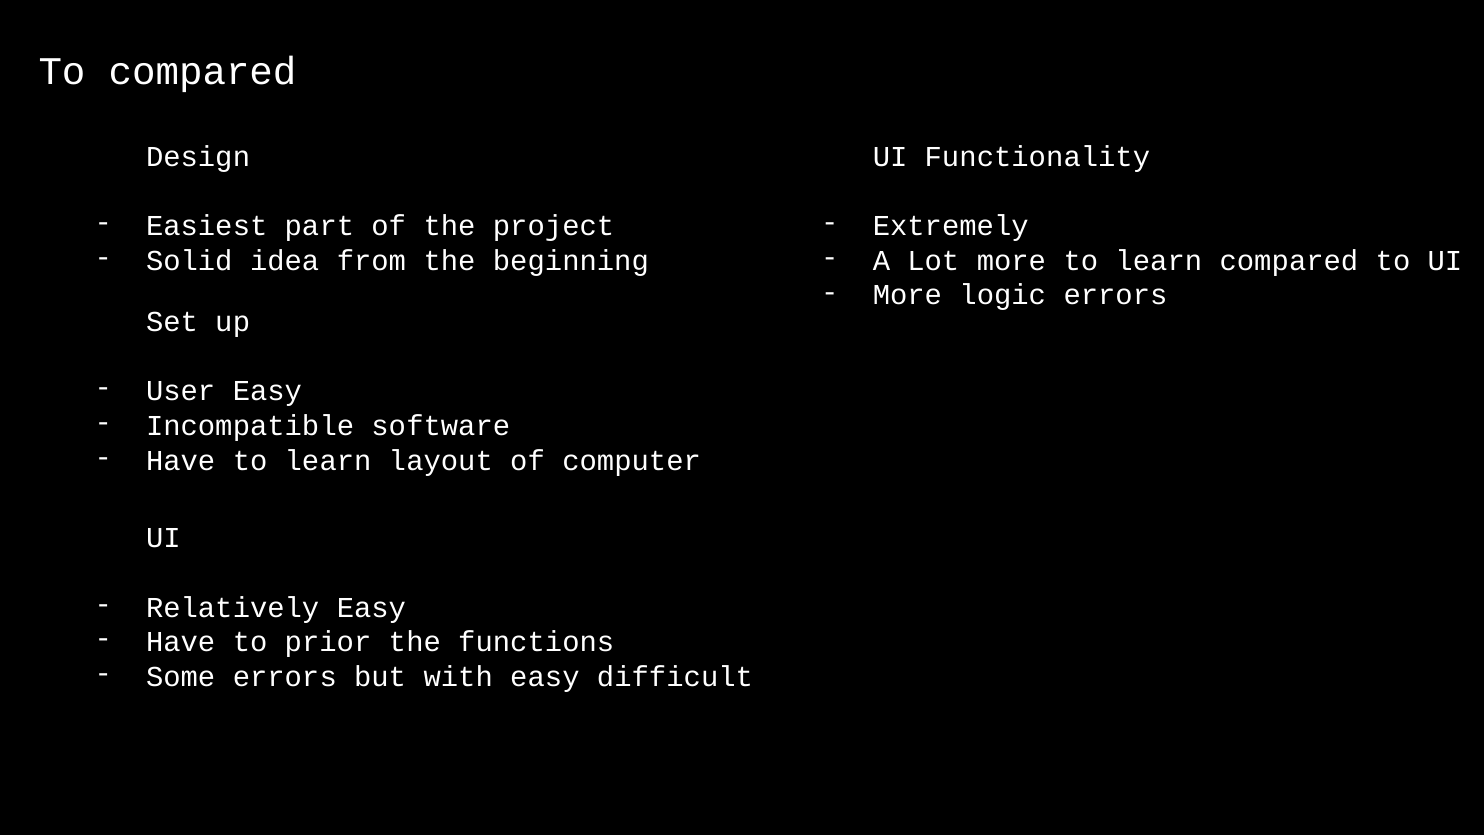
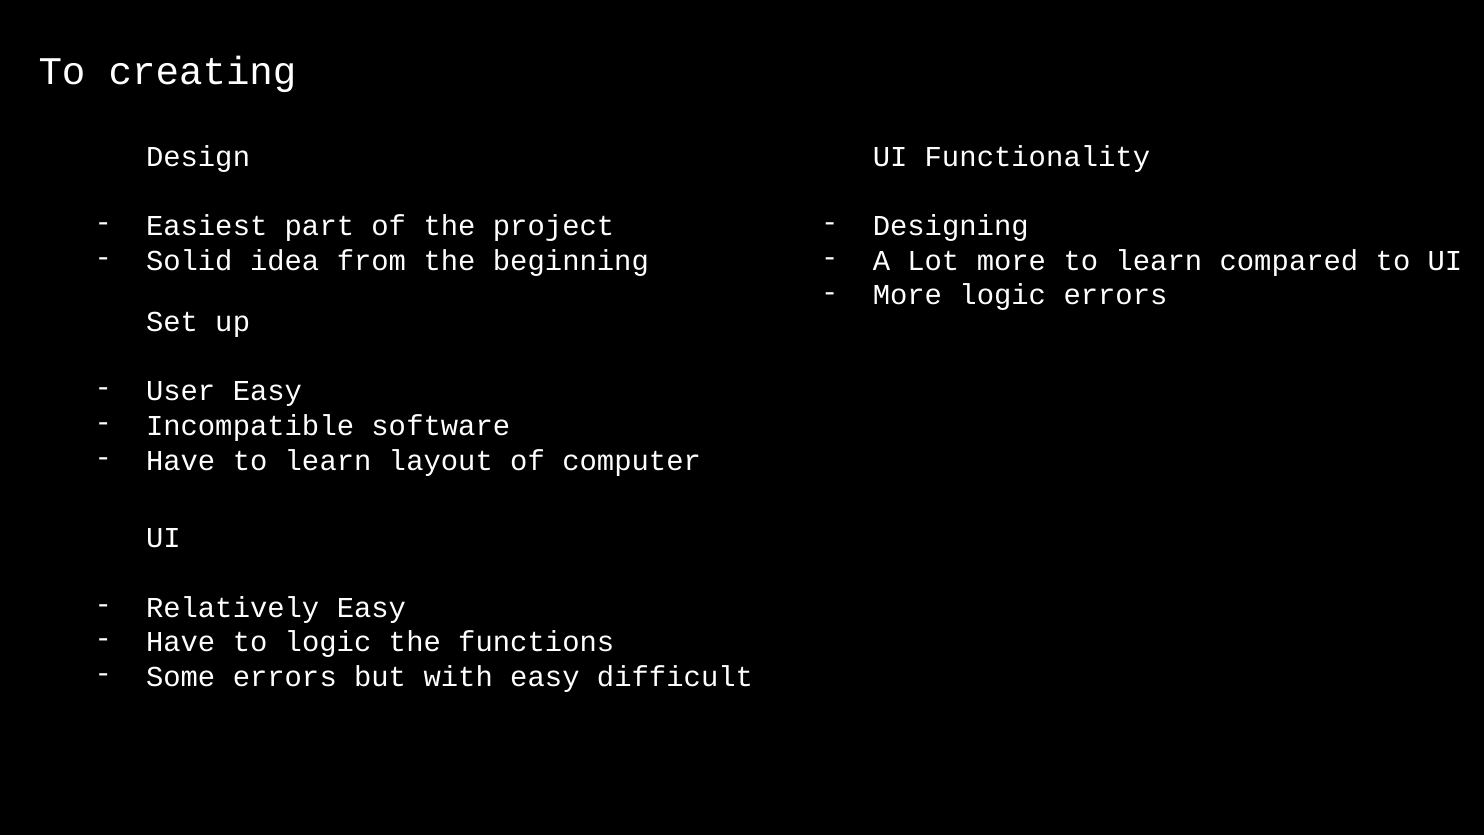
To compared: compared -> creating
Extremely: Extremely -> Designing
to prior: prior -> logic
